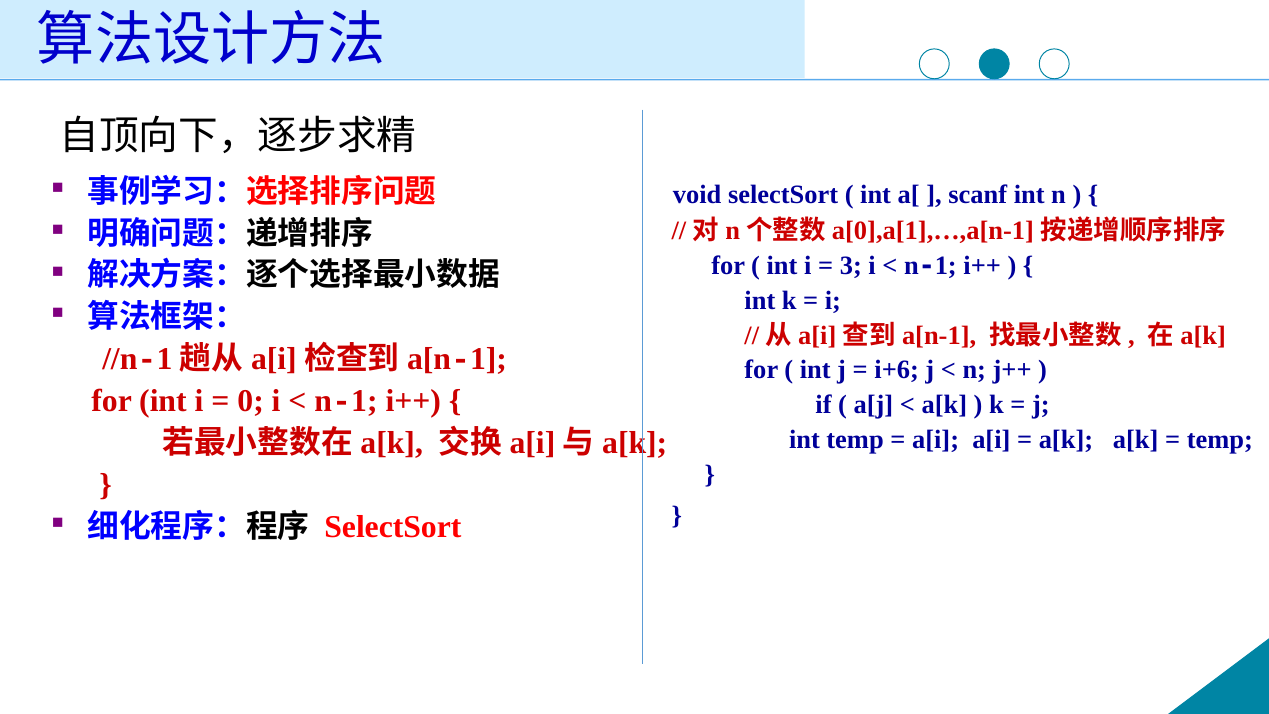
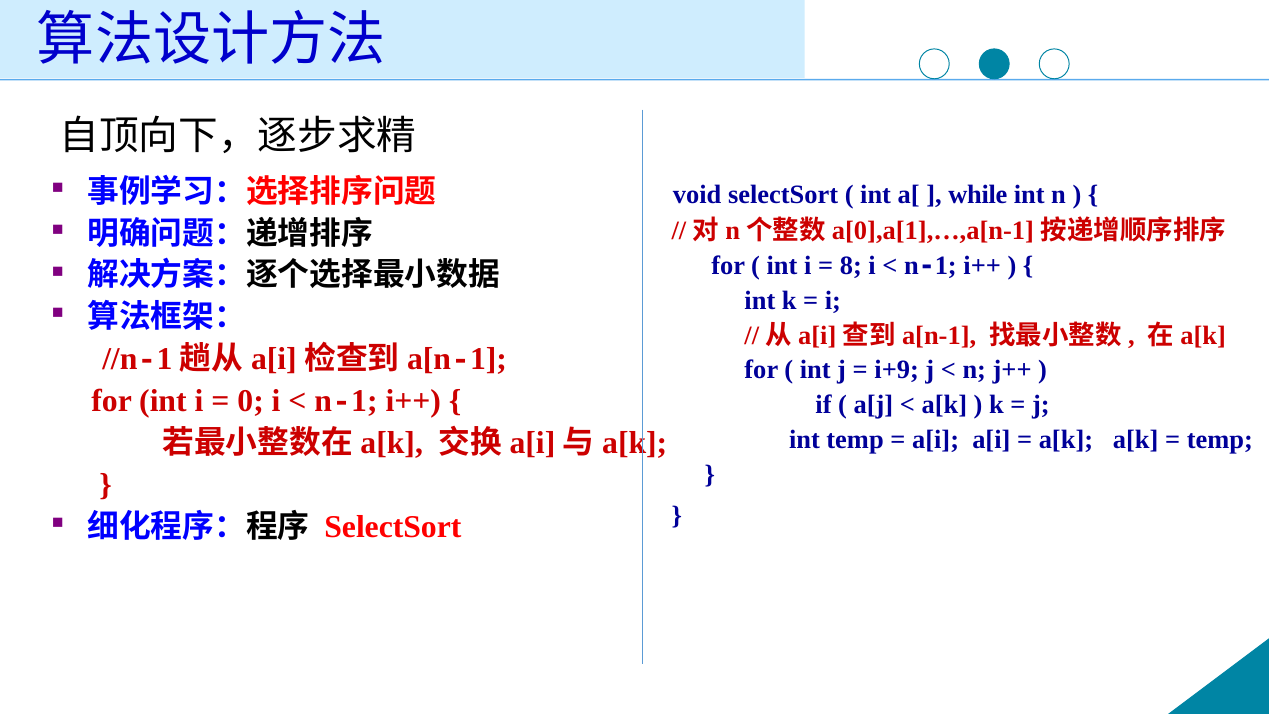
scanf: scanf -> while
3: 3 -> 8
i+6: i+6 -> i+9
